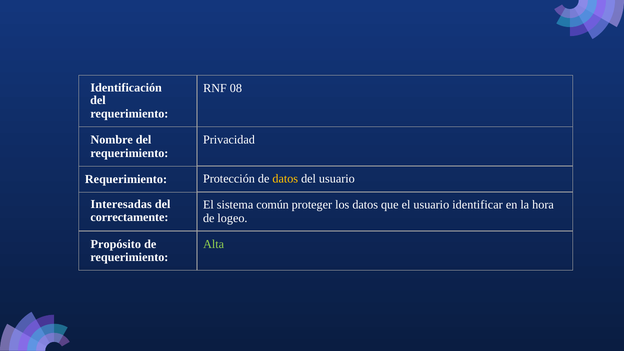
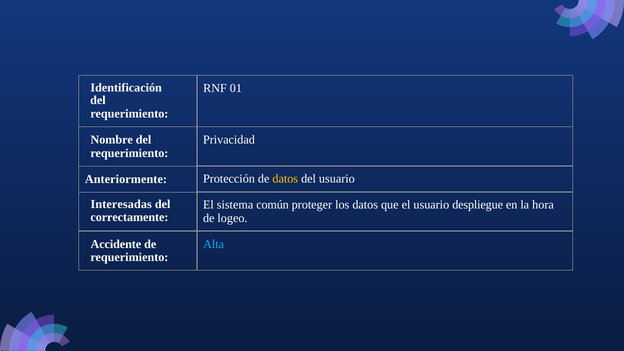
08: 08 -> 01
Requerimiento at (126, 179): Requerimiento -> Anteriormente
identificar: identificar -> despliegue
Propósito: Propósito -> Accidente
Alta colour: light green -> light blue
